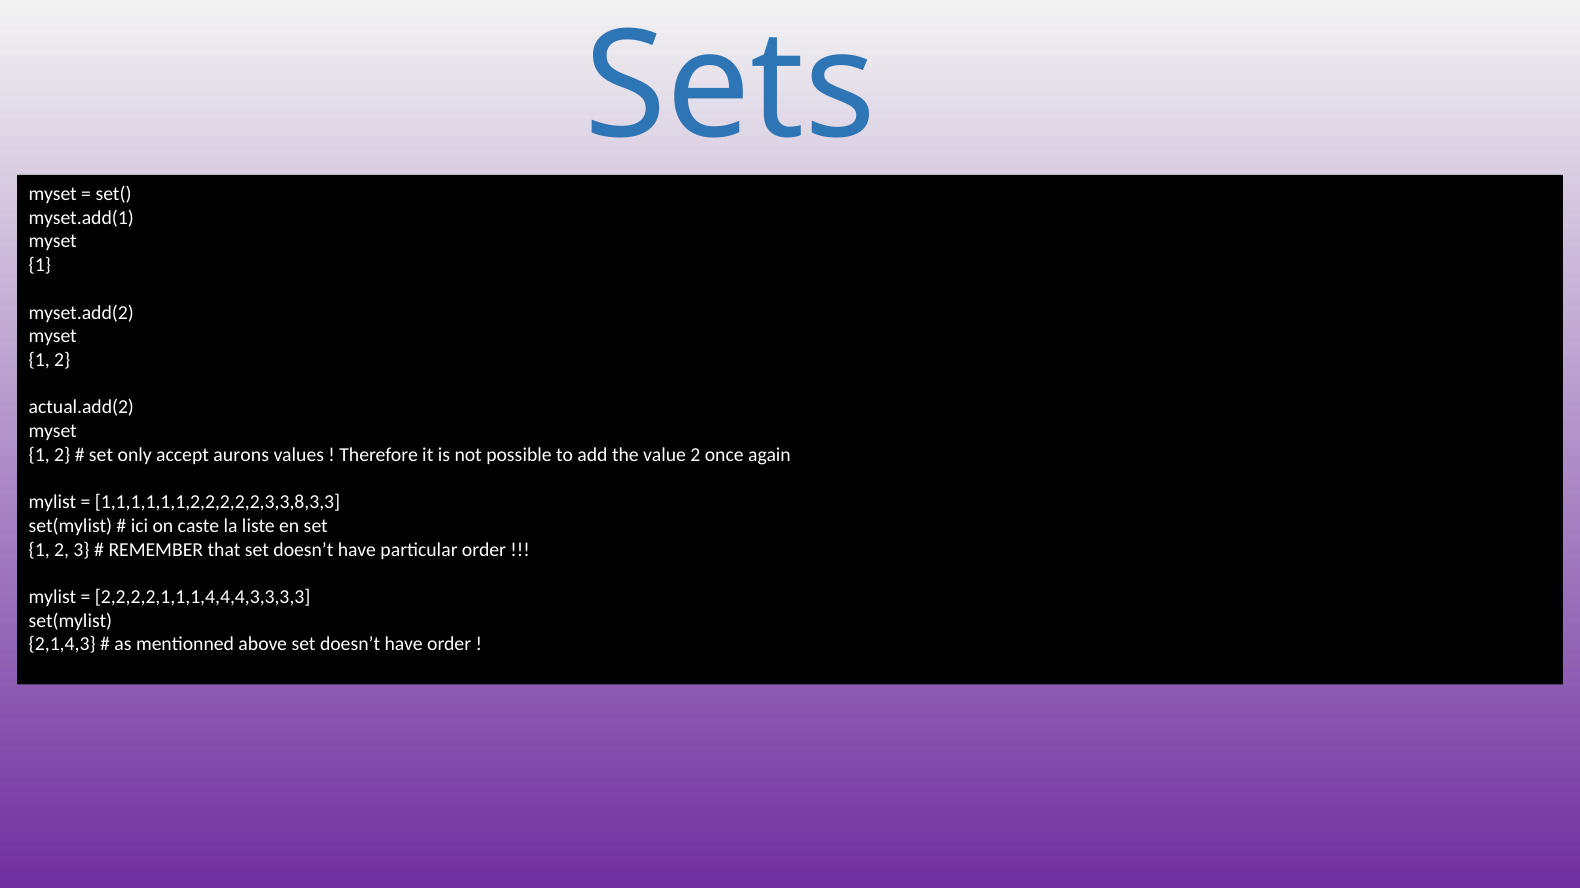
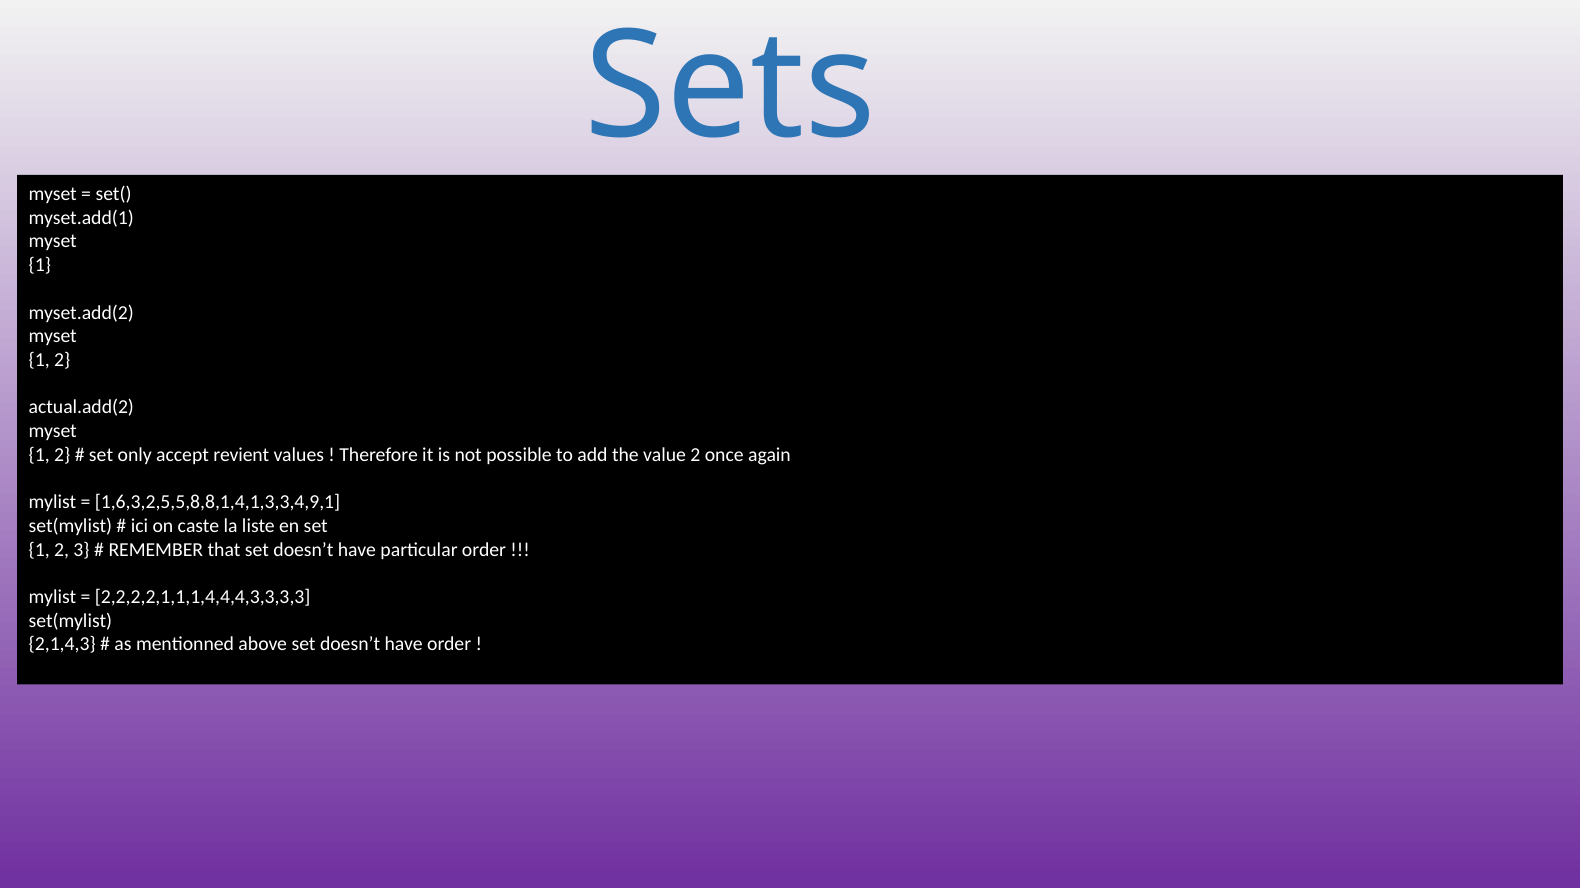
aurons: aurons -> revient
1,1,1,1,1,1,2,2,2,2,2,3,3,8,3,3: 1,1,1,1,1,1,2,2,2,2,2,3,3,8,3,3 -> 1,6,3,2,5,5,8,8,1,4,1,3,3,4,9,1
